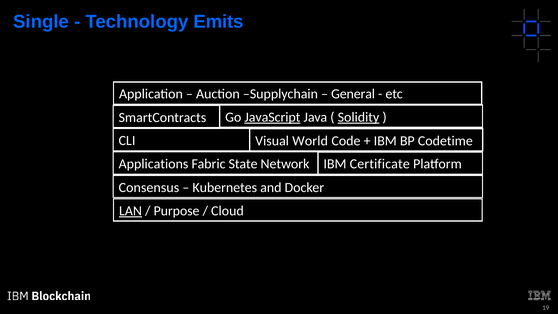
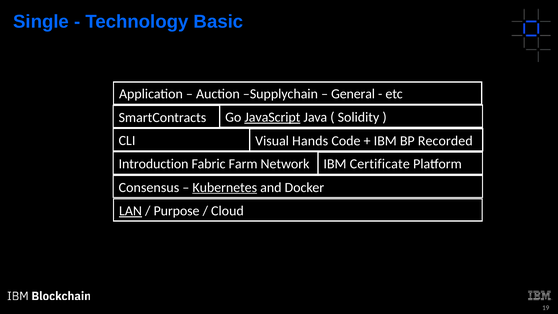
Emits: Emits -> Basic
Solidity underline: present -> none
World: World -> Hands
Codetime: Codetime -> Recorded
Applications: Applications -> Introduction
State: State -> Farm
Kubernetes underline: none -> present
